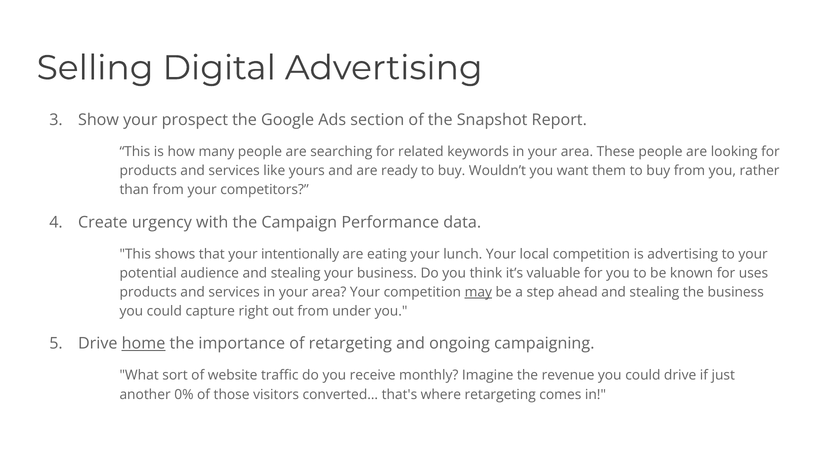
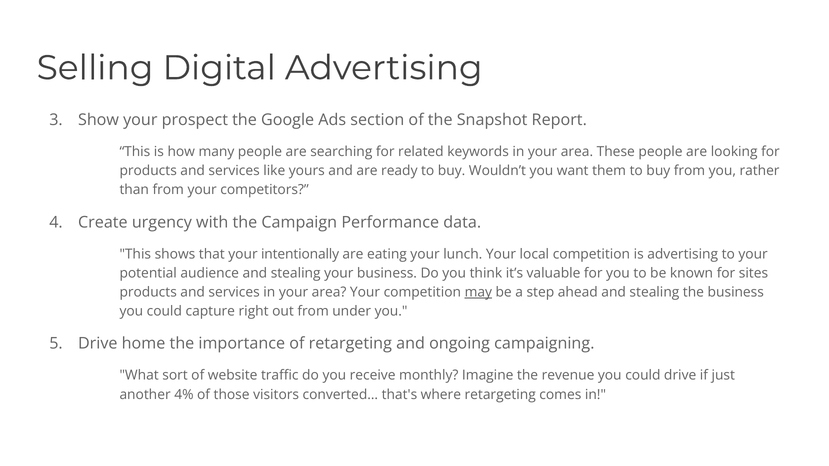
uses: uses -> sites
home underline: present -> none
0%: 0% -> 4%
